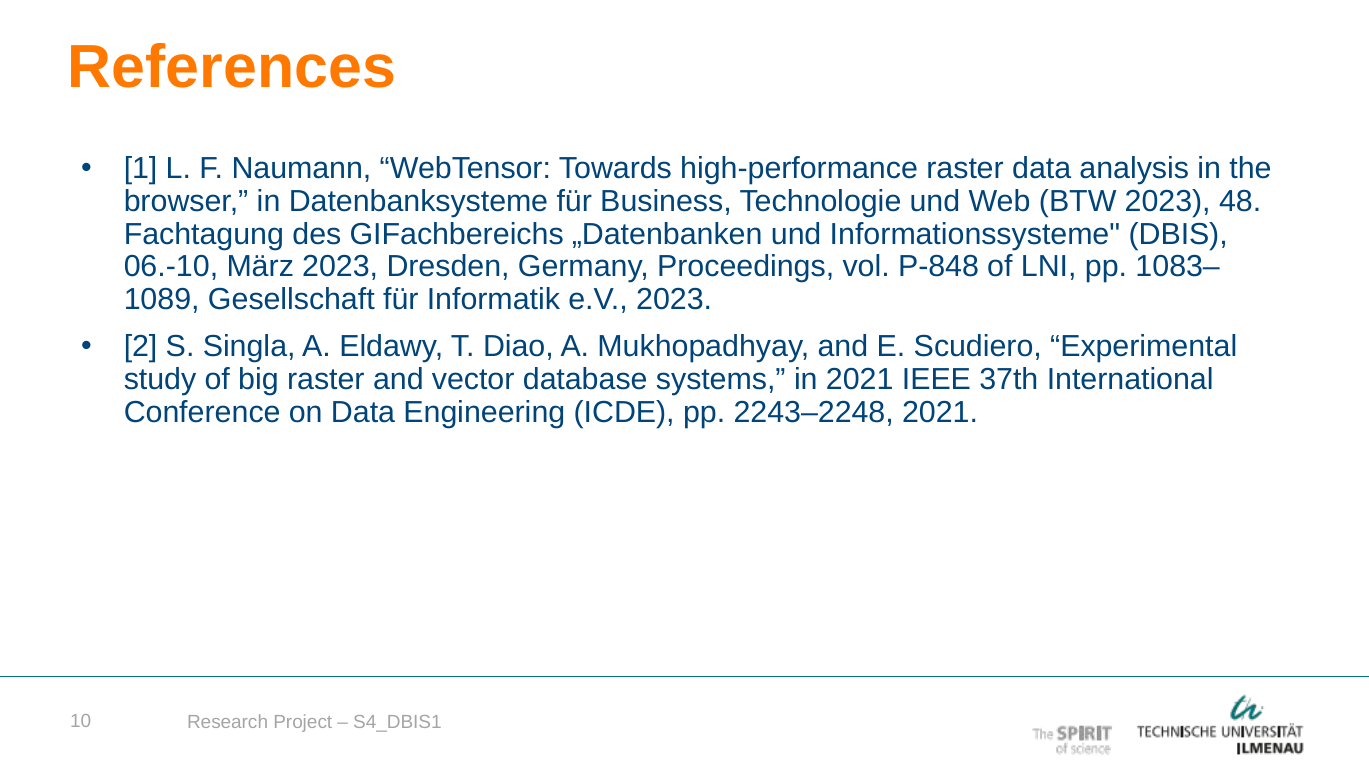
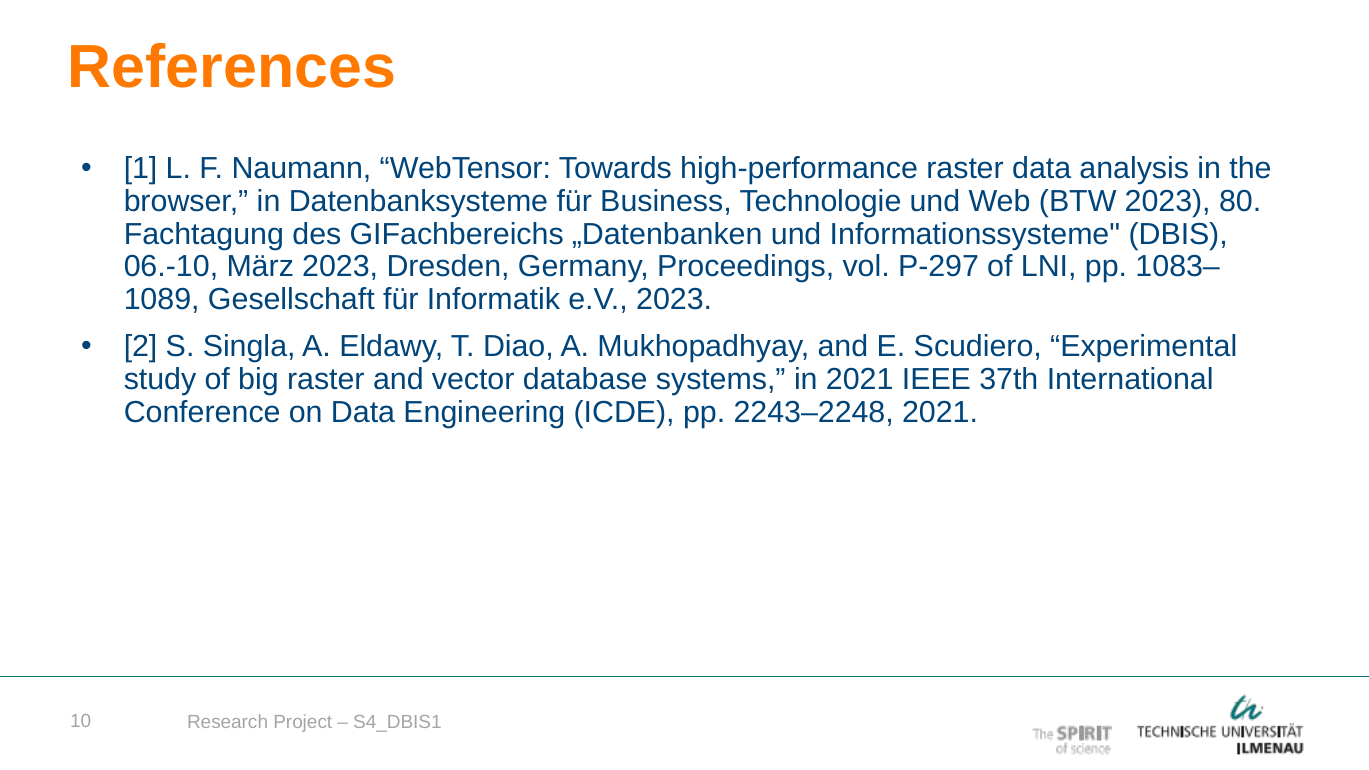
48: 48 -> 80
P-848: P-848 -> P-297
